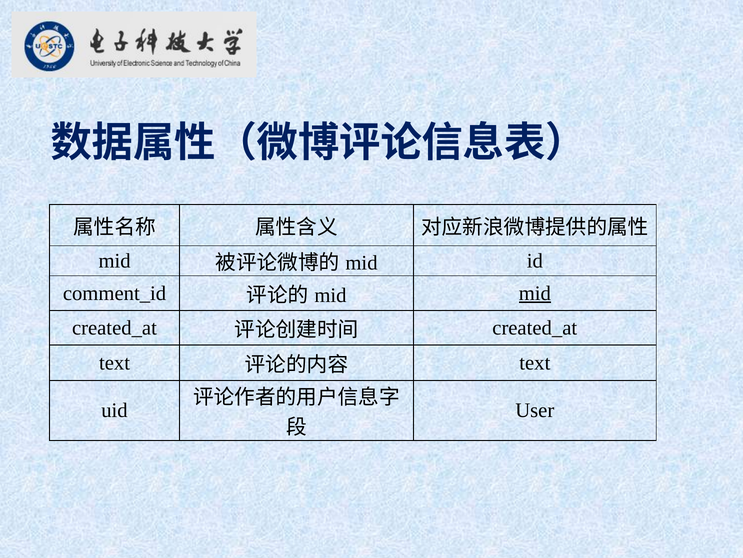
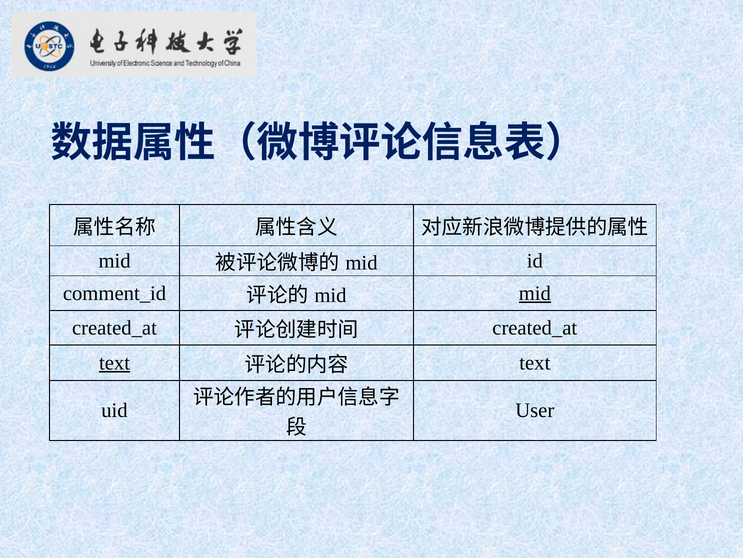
text at (115, 362) underline: none -> present
